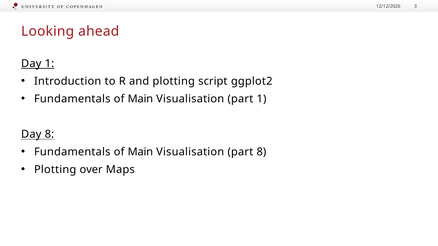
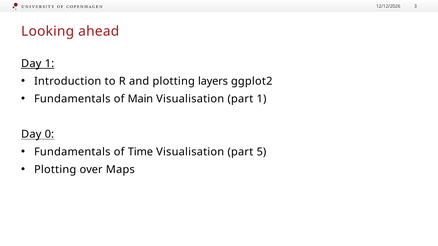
script: script -> layers
Day 8: 8 -> 0
Main at (140, 152): Main -> Time
part 8: 8 -> 5
